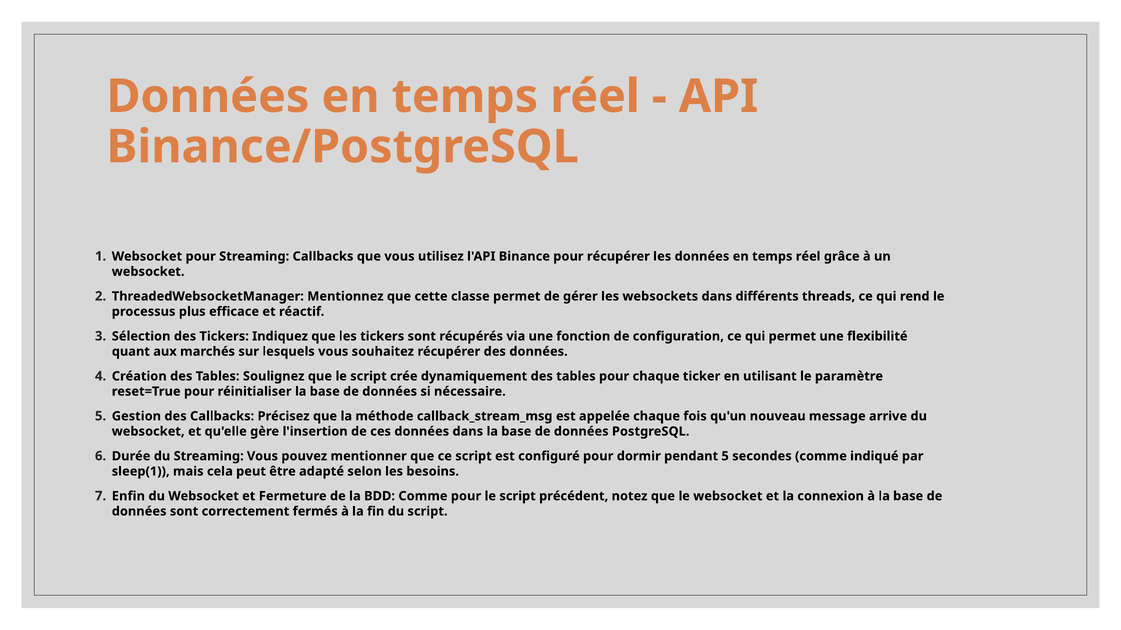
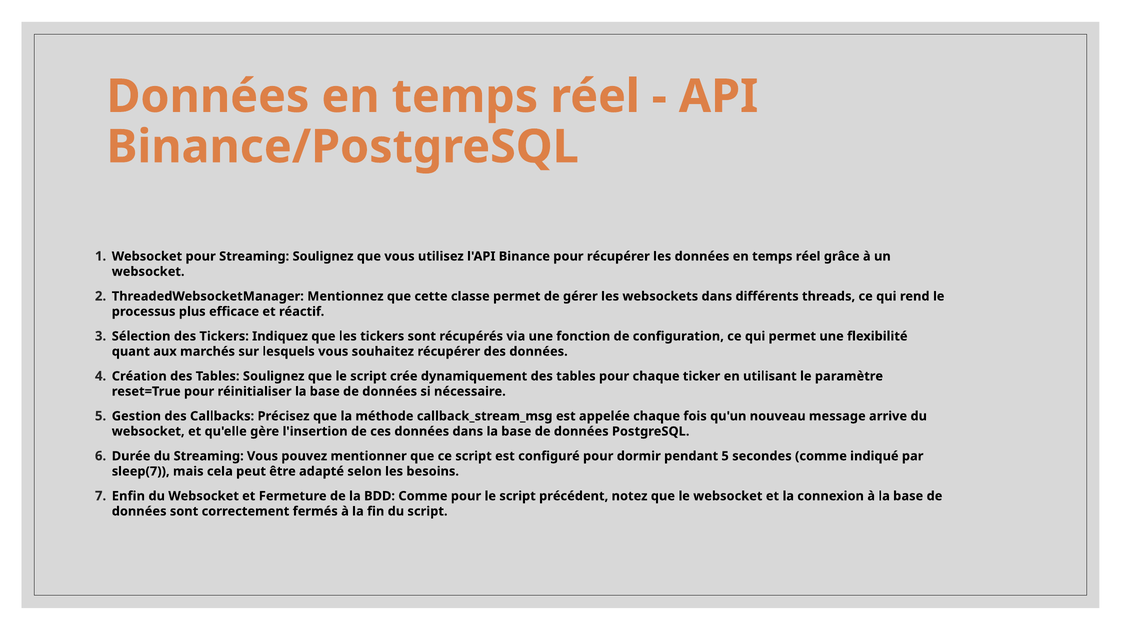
Streaming Callbacks: Callbacks -> Soulignez
sleep(1: sleep(1 -> sleep(7
